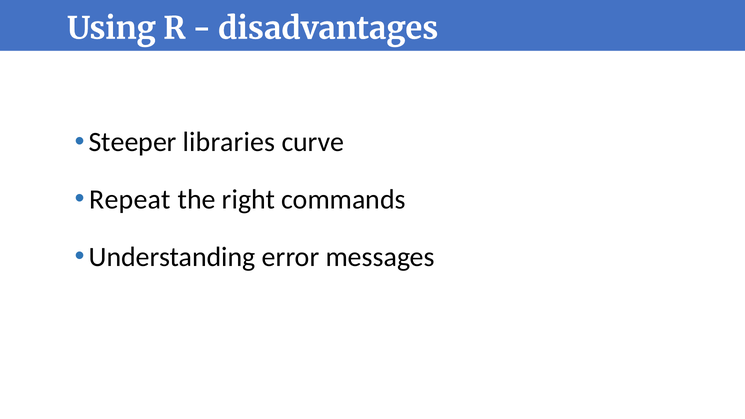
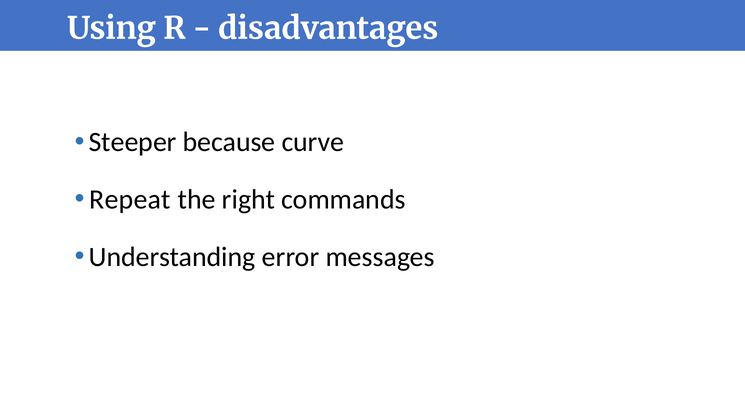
libraries: libraries -> because
